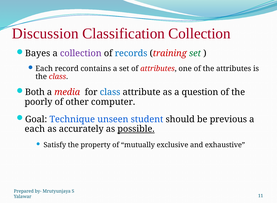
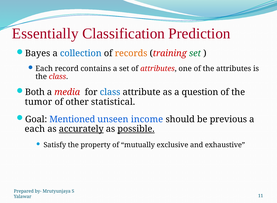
Discussion: Discussion -> Essentially
Classification Collection: Collection -> Prediction
collection at (81, 53) colour: purple -> blue
records colour: blue -> orange
poorly: poorly -> tumor
computer: computer -> statistical
Technique: Technique -> Mentioned
student: student -> income
accurately underline: none -> present
